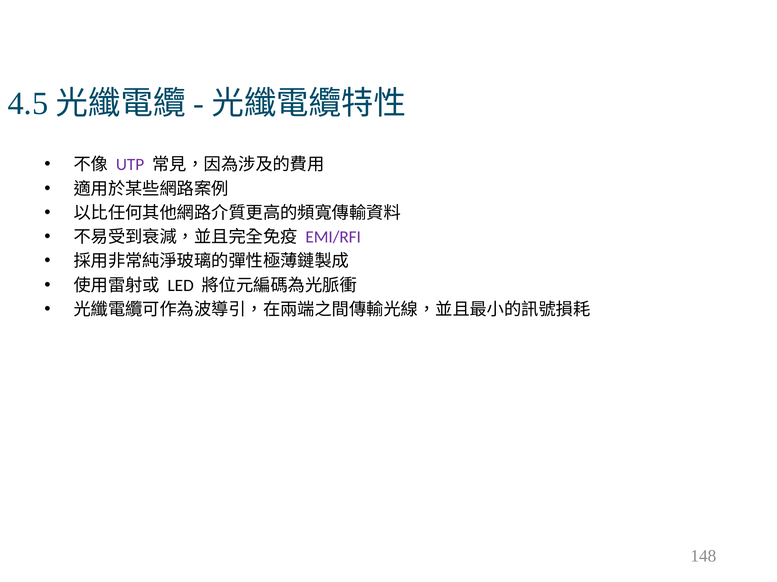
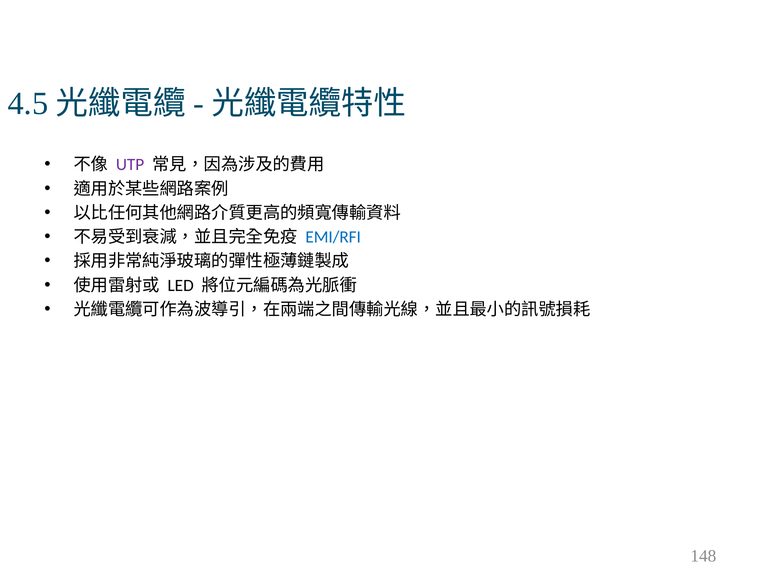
EMI/RFI colour: purple -> blue
